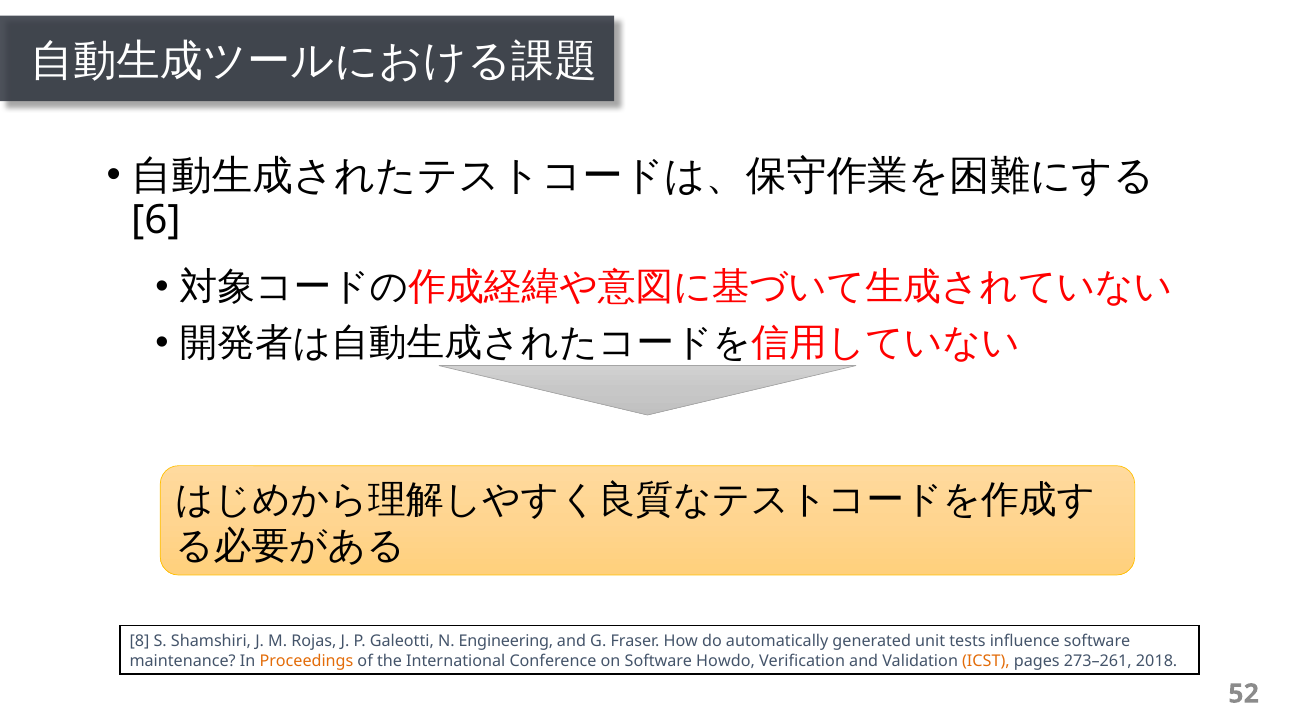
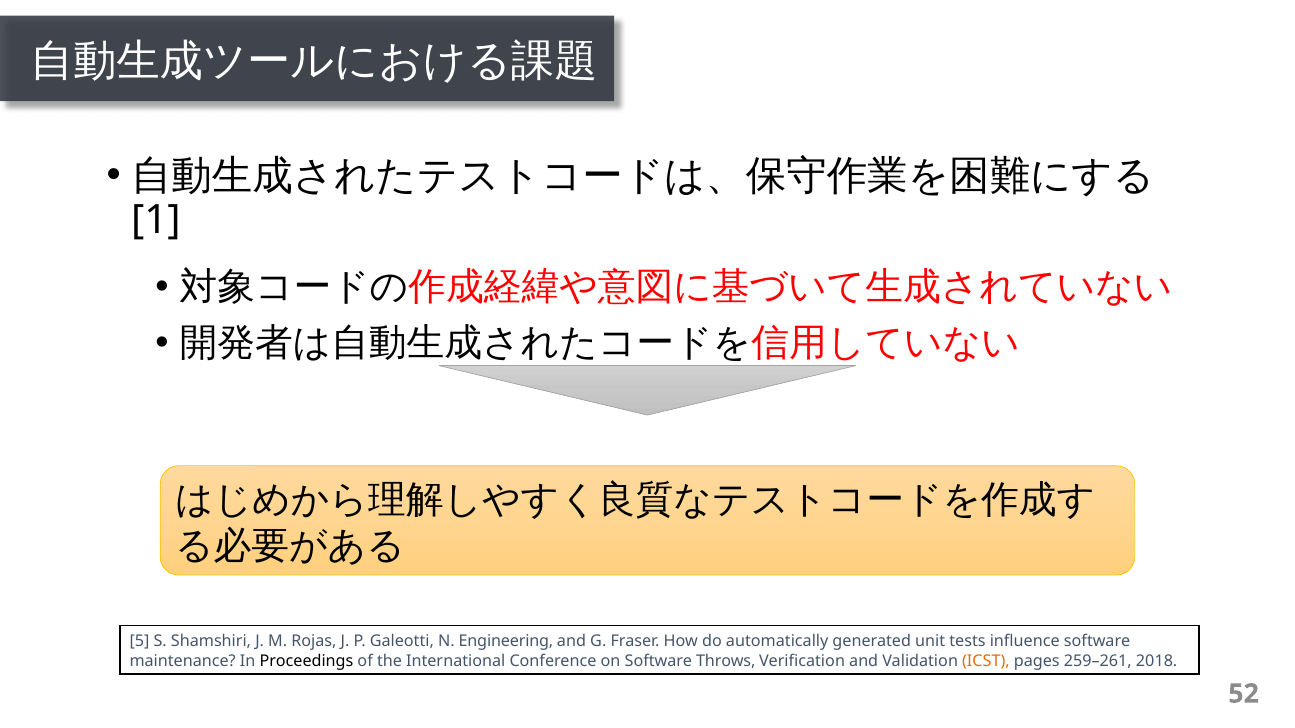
6: 6 -> 1
8: 8 -> 5
Proceedings colour: orange -> black
Howdo: Howdo -> Throws
273–261: 273–261 -> 259–261
